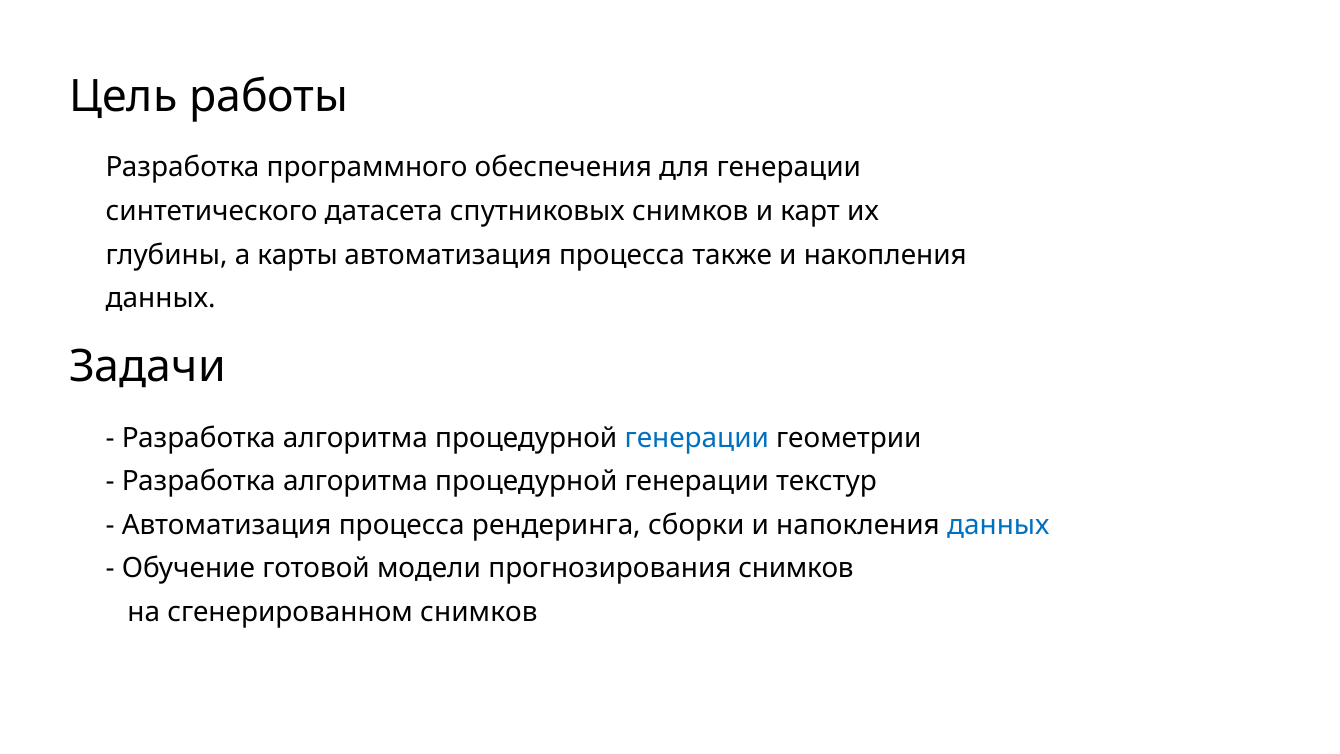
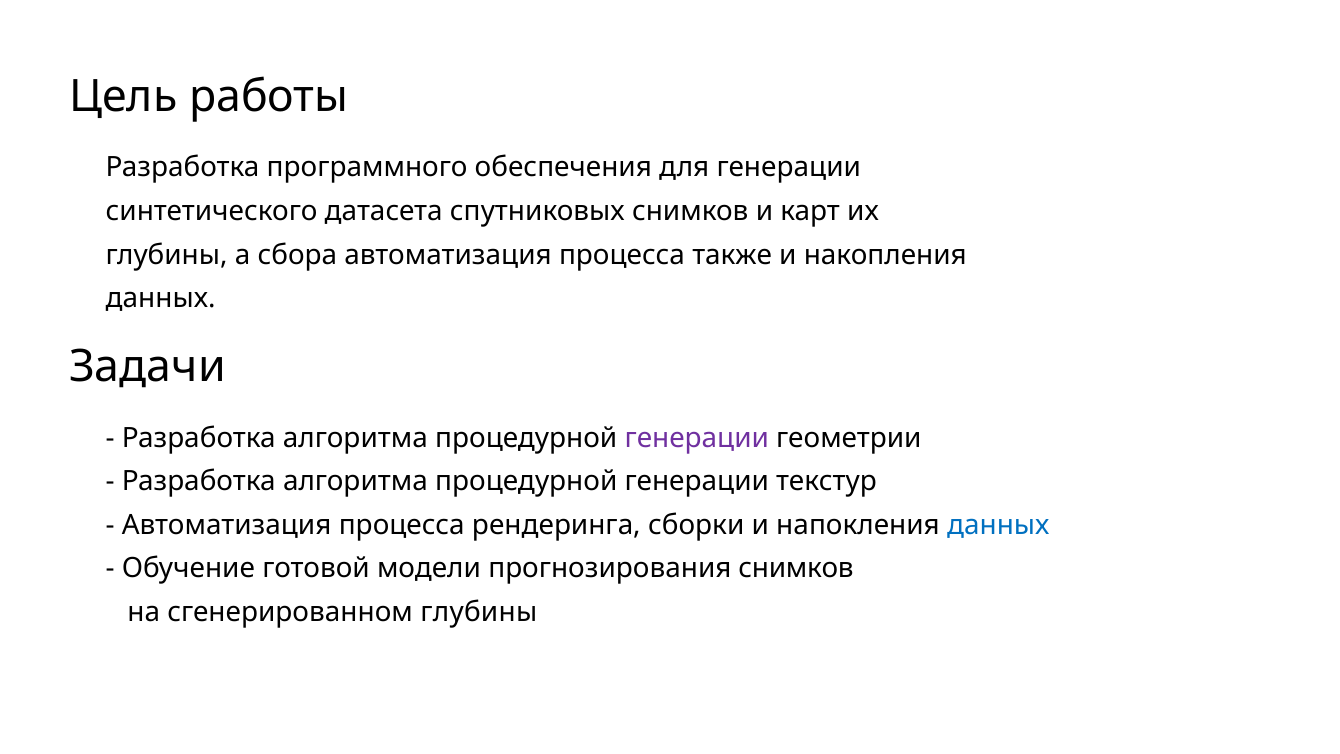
карты: карты -> сбора
генерации at (697, 438) colour: blue -> purple
сгенерированном снимков: снимков -> глубины
